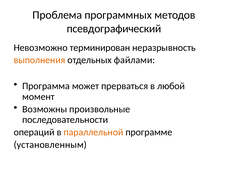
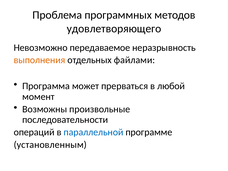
псевдографический: псевдографический -> удовлетворяющего
терминирован: терминирован -> передаваемое
параллельной colour: orange -> blue
